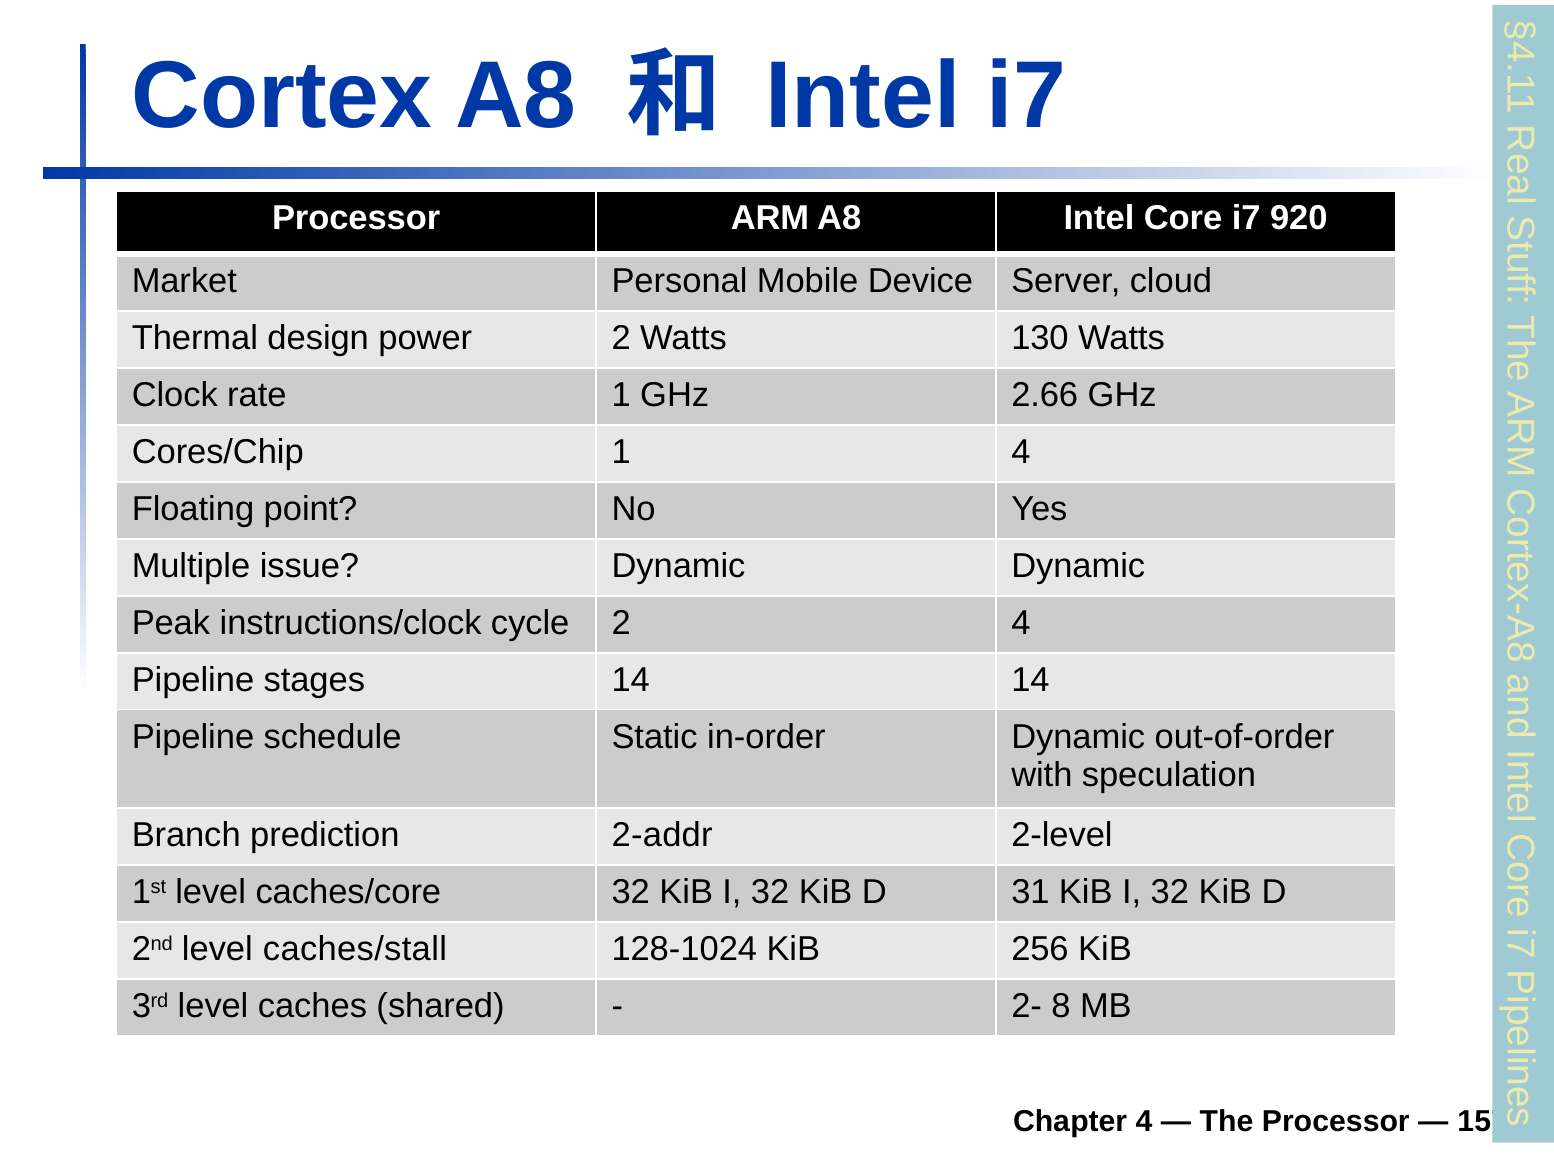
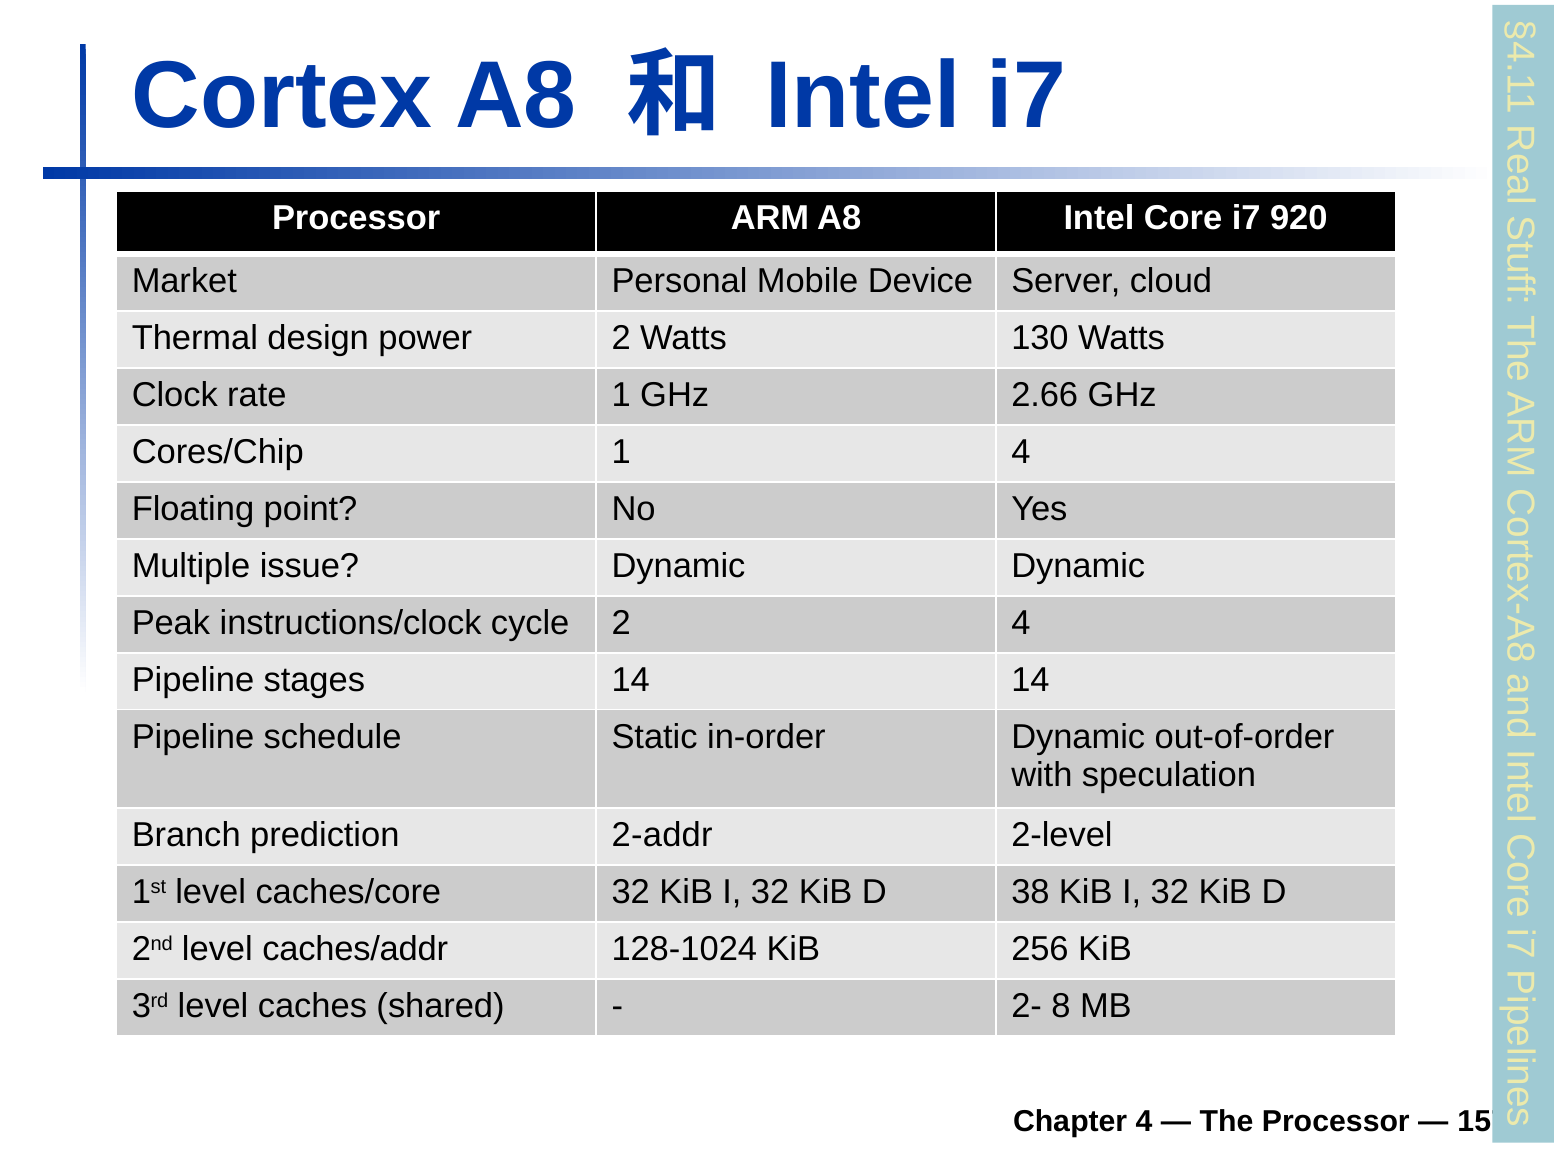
31: 31 -> 38
caches/stall: caches/stall -> caches/addr
